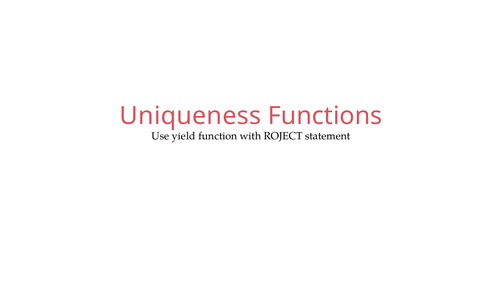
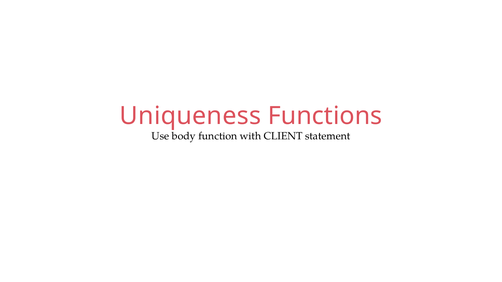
yield: yield -> body
ROJECT: ROJECT -> CLIENT
